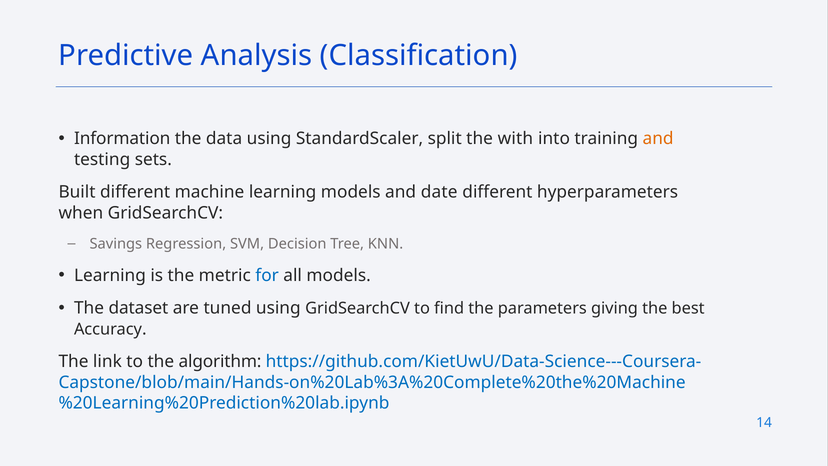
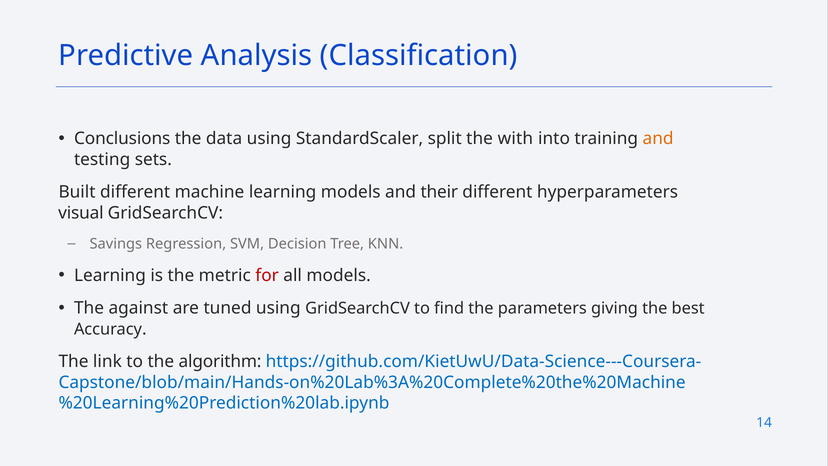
Information: Information -> Conclusions
date: date -> their
when: when -> visual
for colour: blue -> red
dataset: dataset -> against
